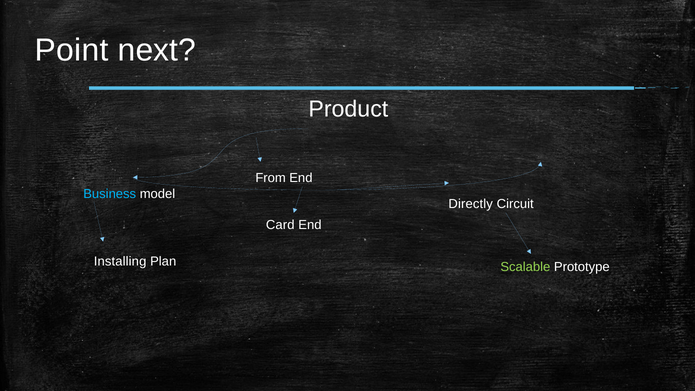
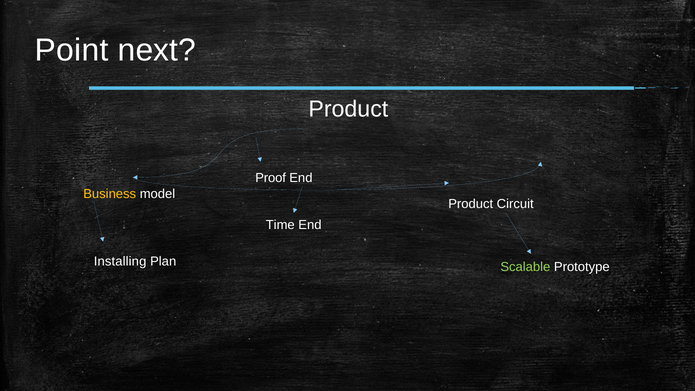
From: From -> Proof
Business colour: light blue -> yellow
Directly at (471, 204): Directly -> Product
Card: Card -> Time
